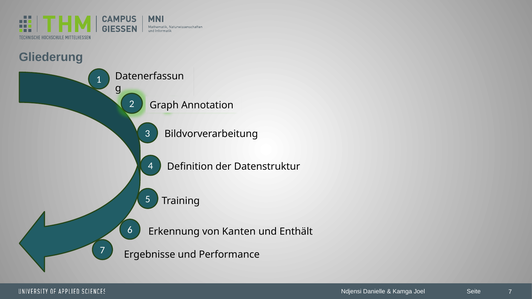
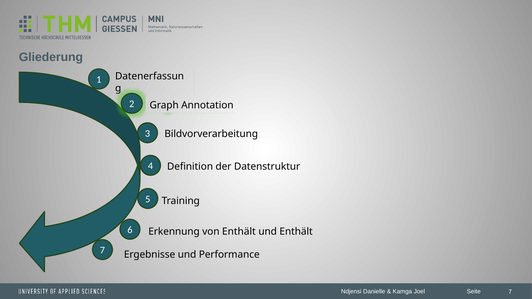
von Kanten: Kanten -> Enthält
